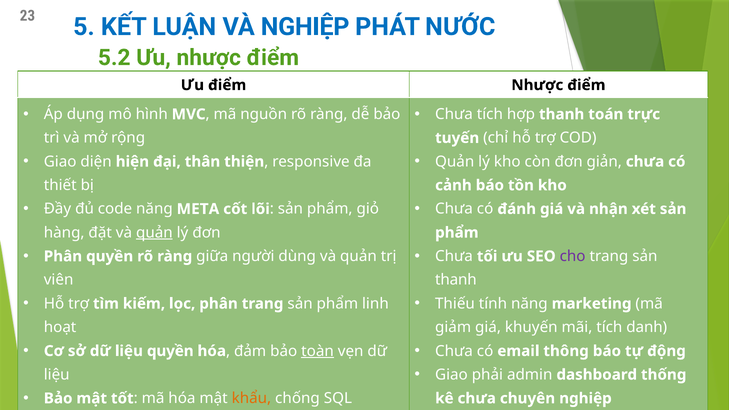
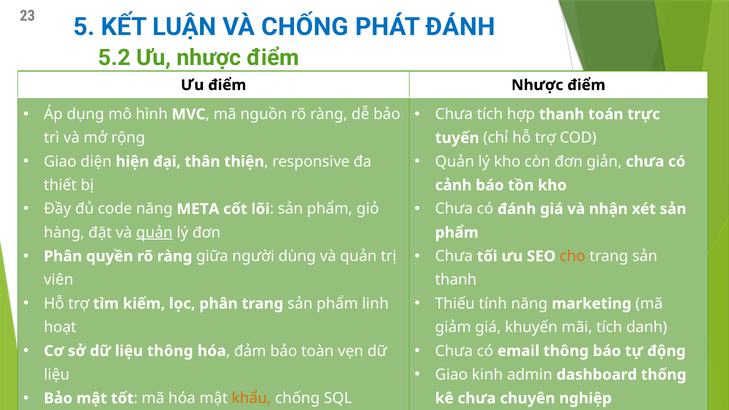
VÀ NGHIỆP: NGHIỆP -> CHỐNG
PHÁT NƯỚC: NƯỚC -> ĐÁNH
cho colour: purple -> orange
quyền at (170, 351): quyền -> thông
toàn underline: present -> none
phải: phải -> kinh
